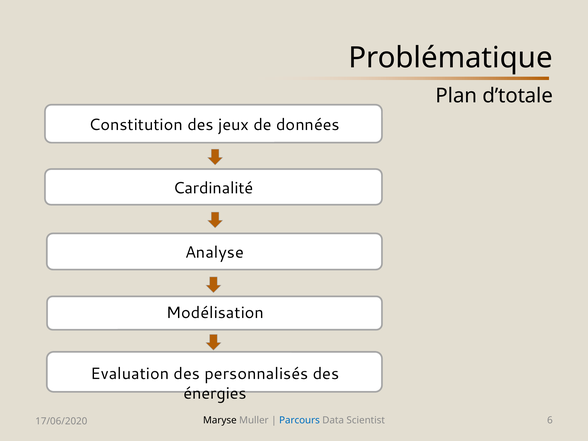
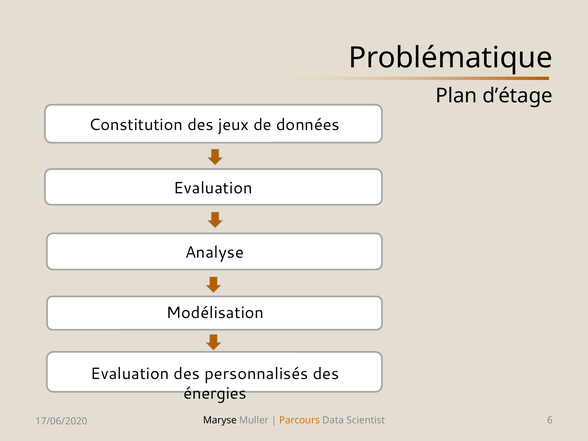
d’totale: d’totale -> d’étage
Cardinalité at (213, 188): Cardinalité -> Evaluation
Parcours colour: blue -> orange
